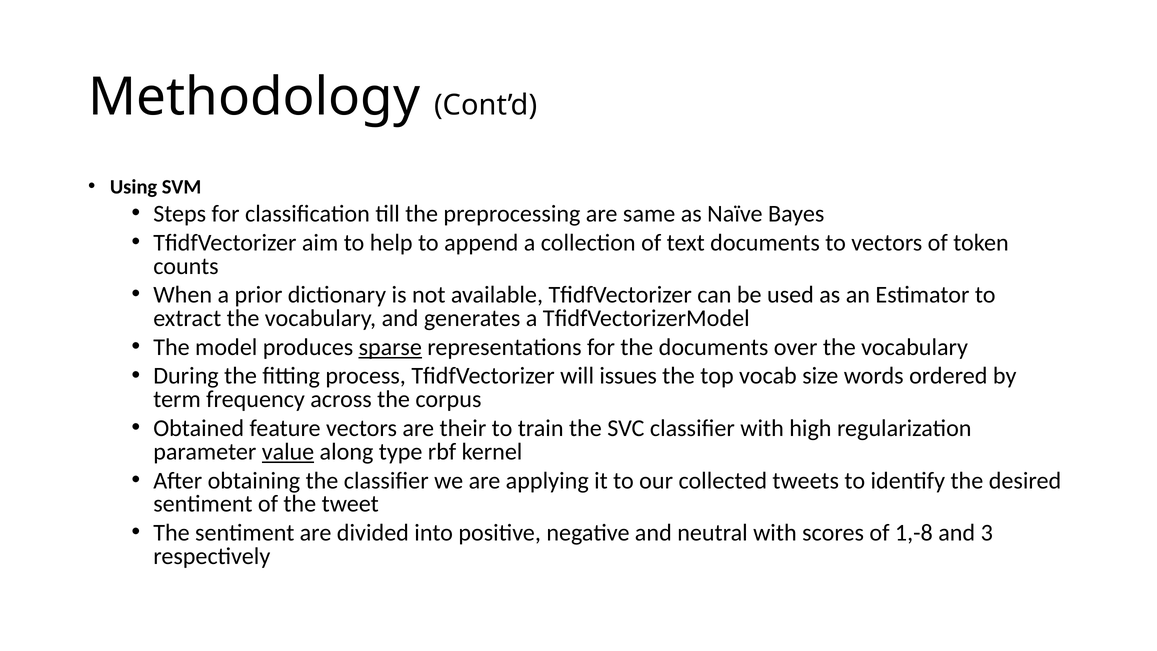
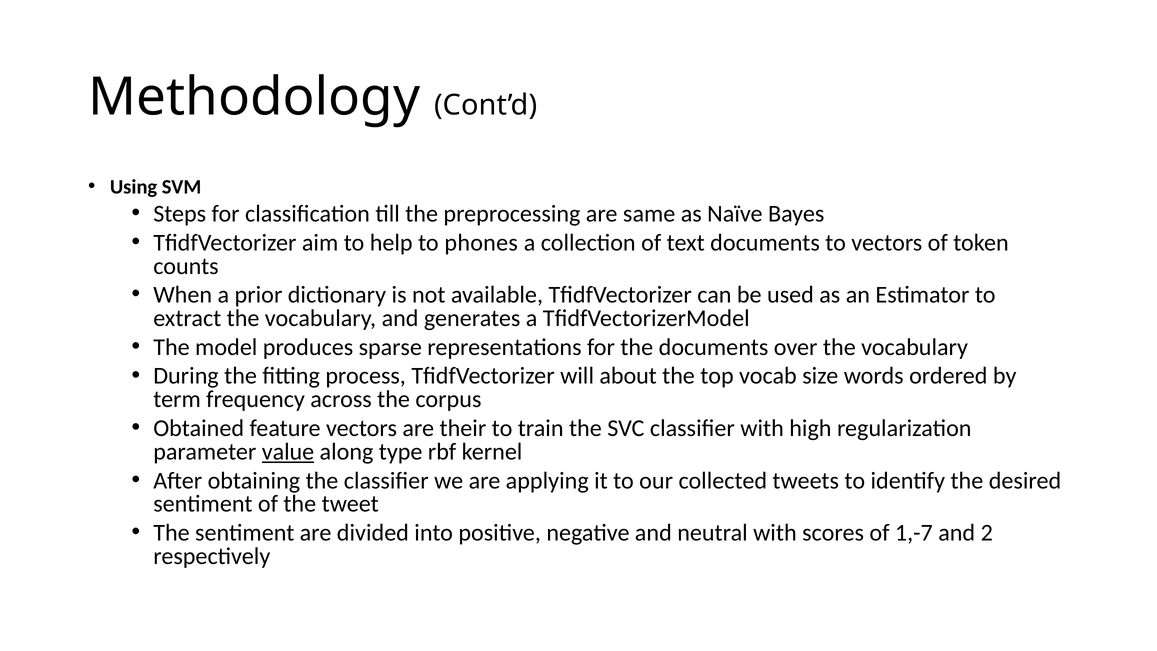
append: append -> phones
sparse underline: present -> none
issues: issues -> about
1,-8: 1,-8 -> 1,-7
3: 3 -> 2
